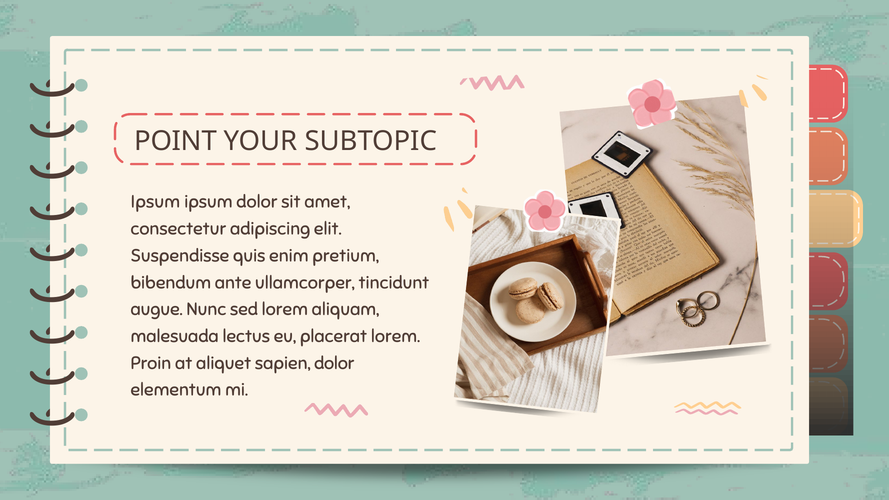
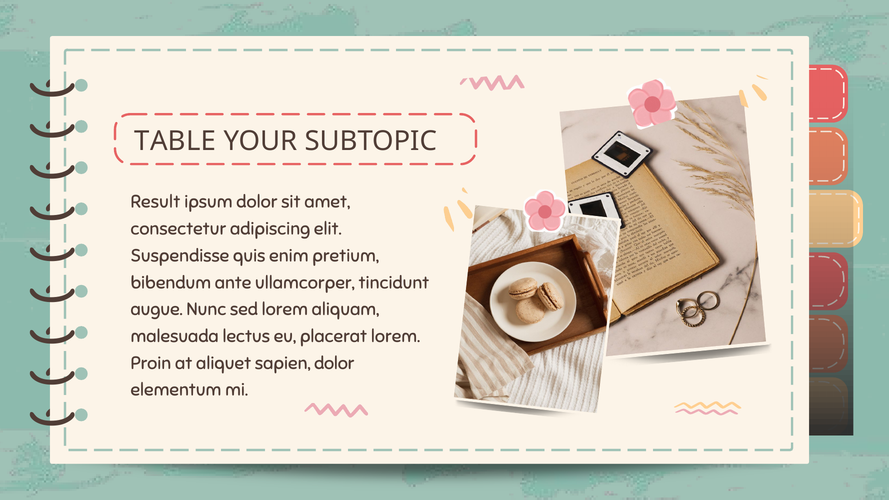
POINT: POINT -> TABLE
Ipsum at (155, 202): Ipsum -> Result
